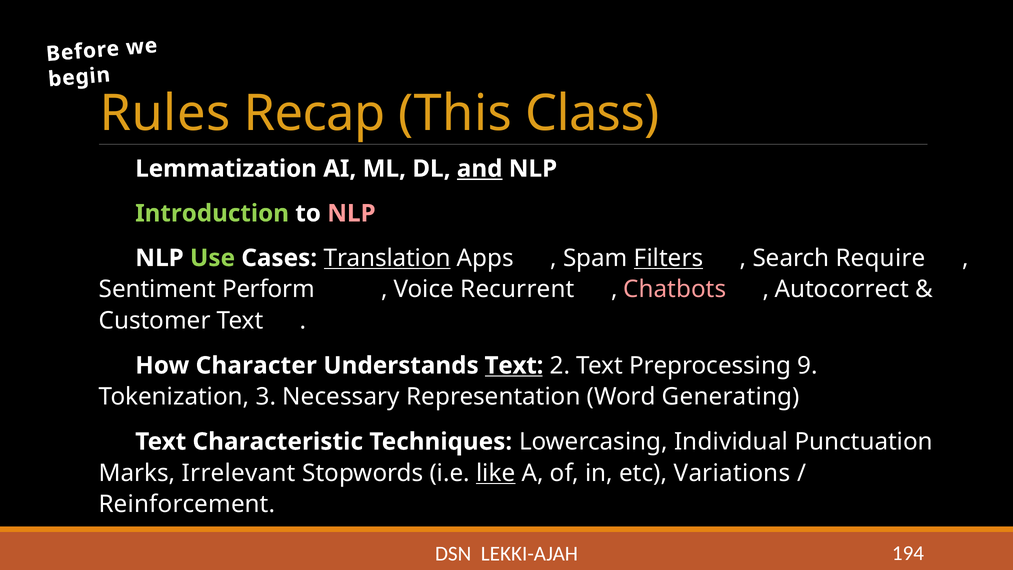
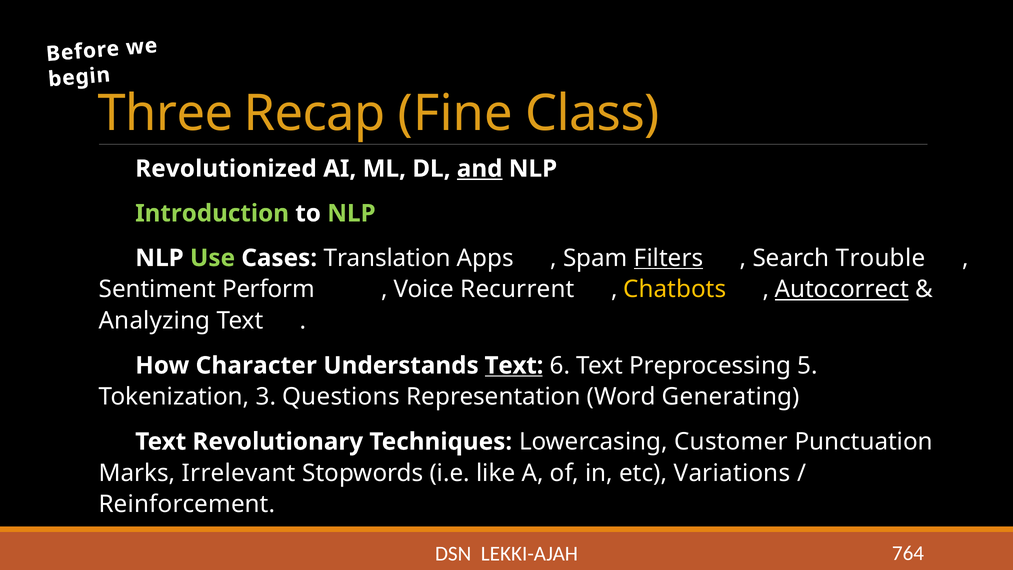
Rules: Rules -> Three
This: This -> Fine
Lemmatization: Lemmatization -> Revolutionized
NLP at (351, 213) colour: pink -> light green
Translation underline: present -> none
Require: Require -> Trouble
Chatbots colour: pink -> yellow
Autocorrect underline: none -> present
Customer: Customer -> Analyzing
2: 2 -> 6
9: 9 -> 5
Necessary: Necessary -> Questions
Individual: Individual -> Customer
Characteristic: Characteristic -> Revolutionary
like underline: present -> none
194: 194 -> 764
